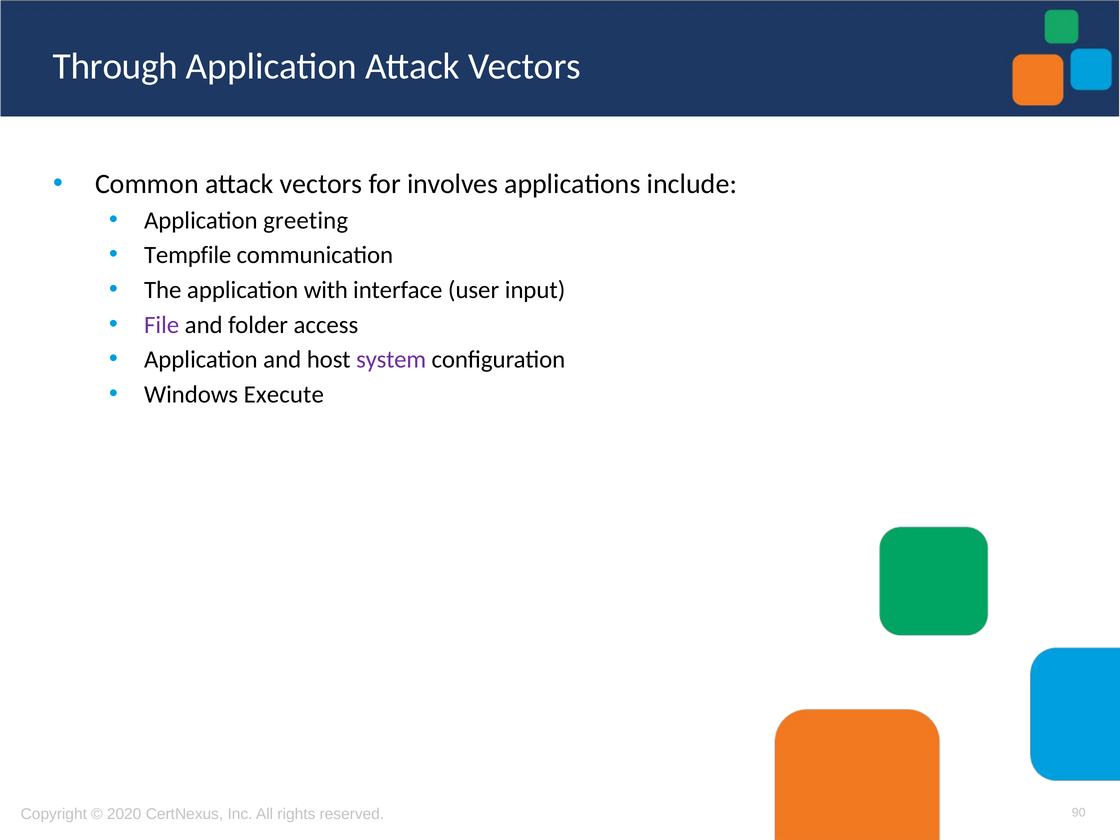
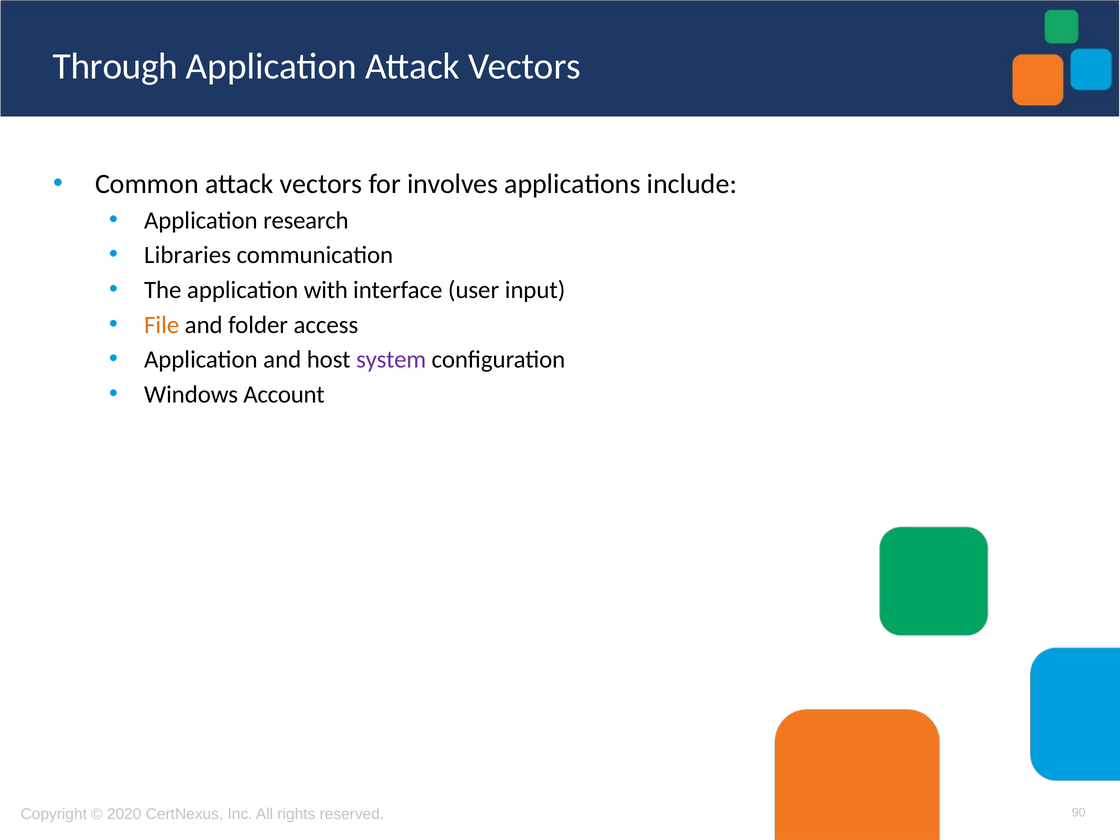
greeting: greeting -> research
Tempfile: Tempfile -> Libraries
File colour: purple -> orange
Execute: Execute -> Account
